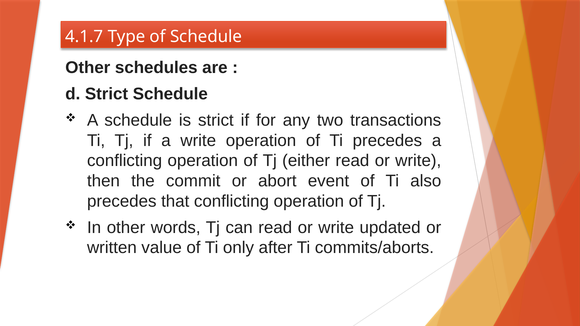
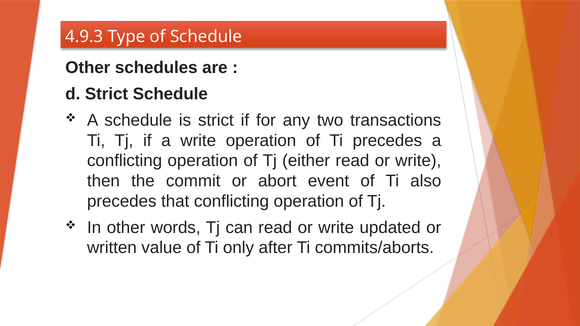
4.1.7: 4.1.7 -> 4.9.3
